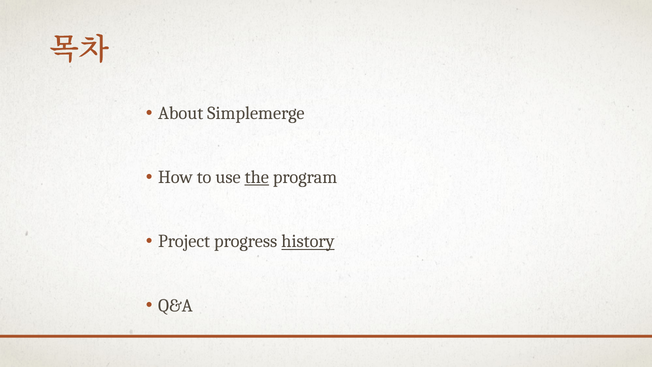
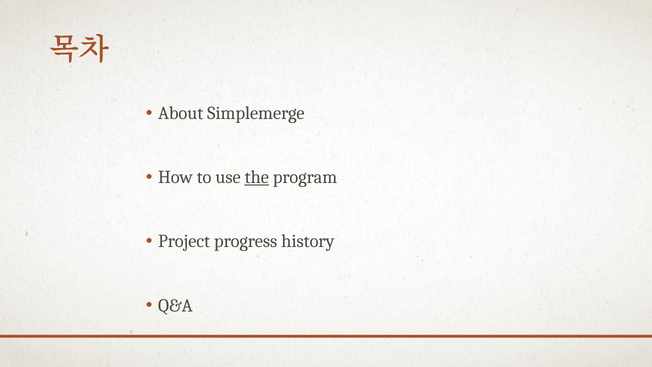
history underline: present -> none
